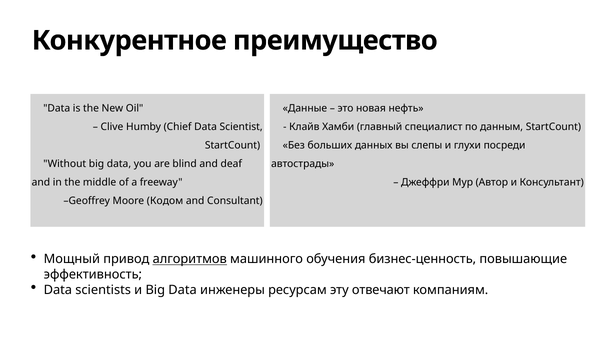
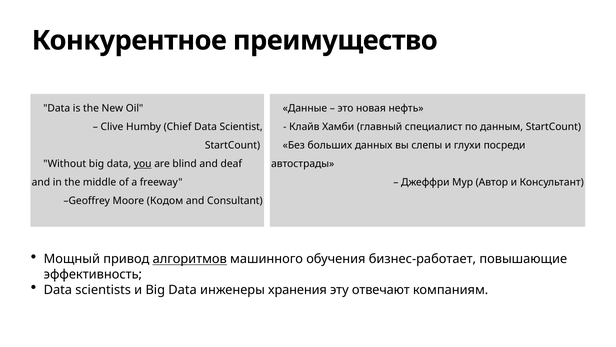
you underline: none -> present
бизнес-ценность: бизнес-ценность -> бизнес-работает
ресурсам: ресурсам -> хранения
